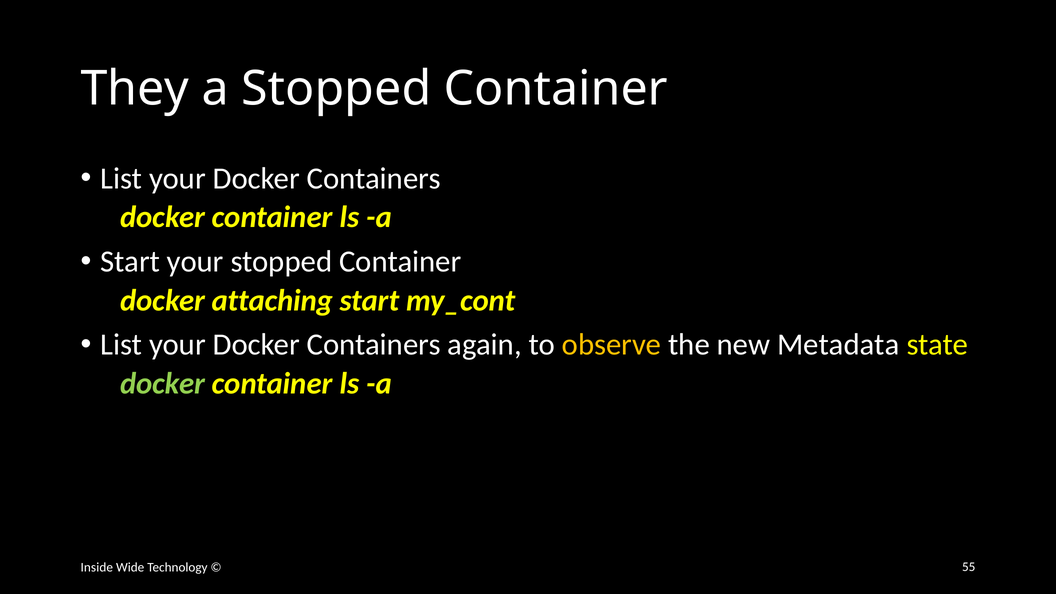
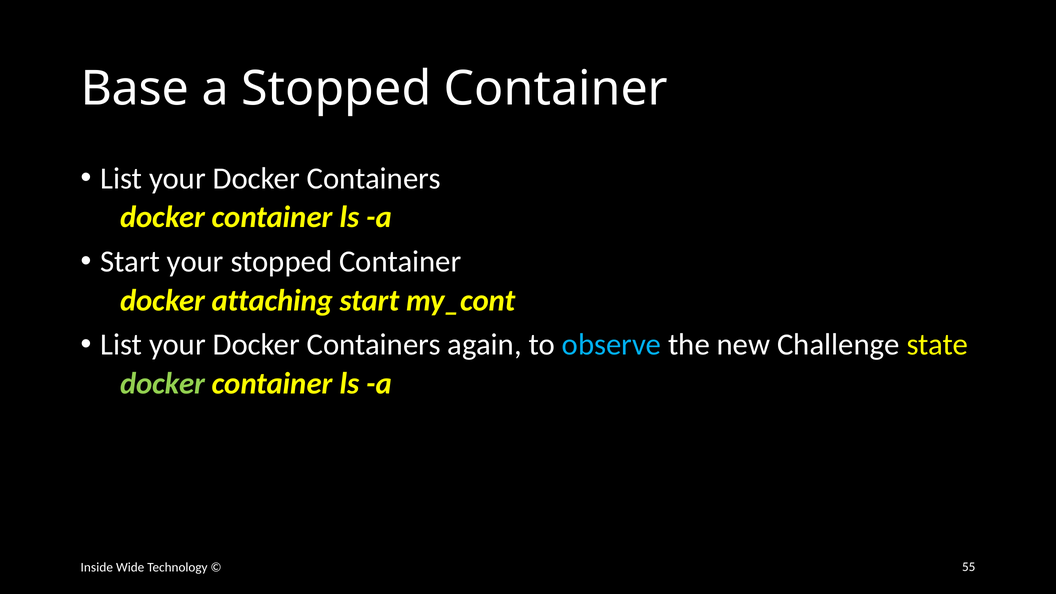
They: They -> Base
observe colour: yellow -> light blue
Metadata: Metadata -> Challenge
